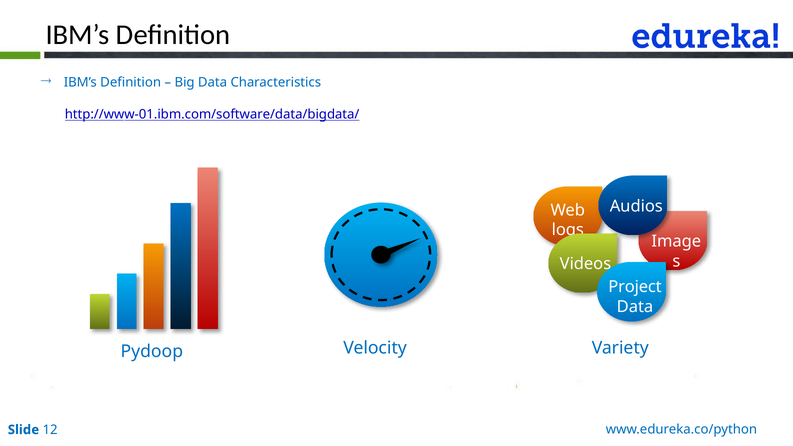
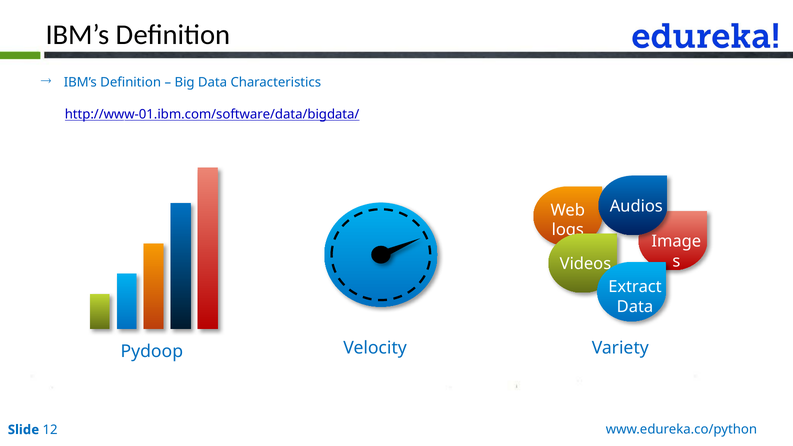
Project: Project -> Extract
